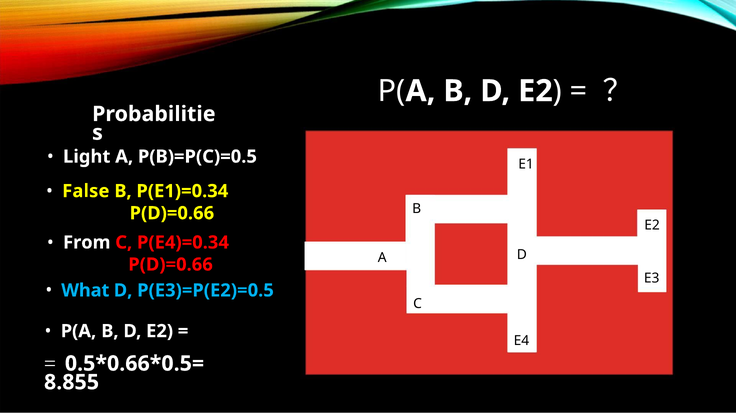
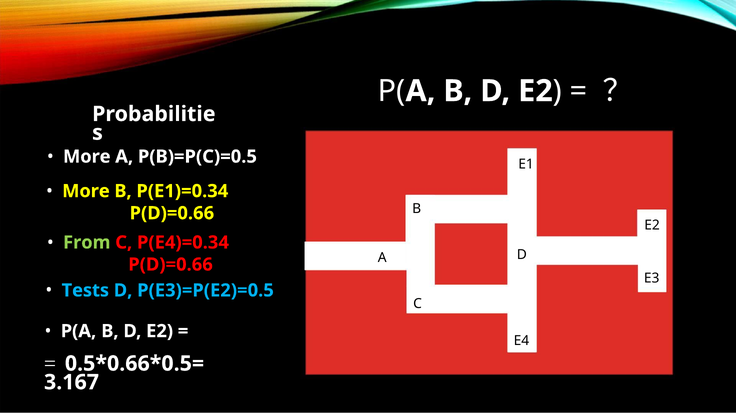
Light at (87, 157): Light -> More
False at (86, 191): False -> More
From colour: white -> light green
What: What -> Tests
8.855: 8.855 -> 3.167
